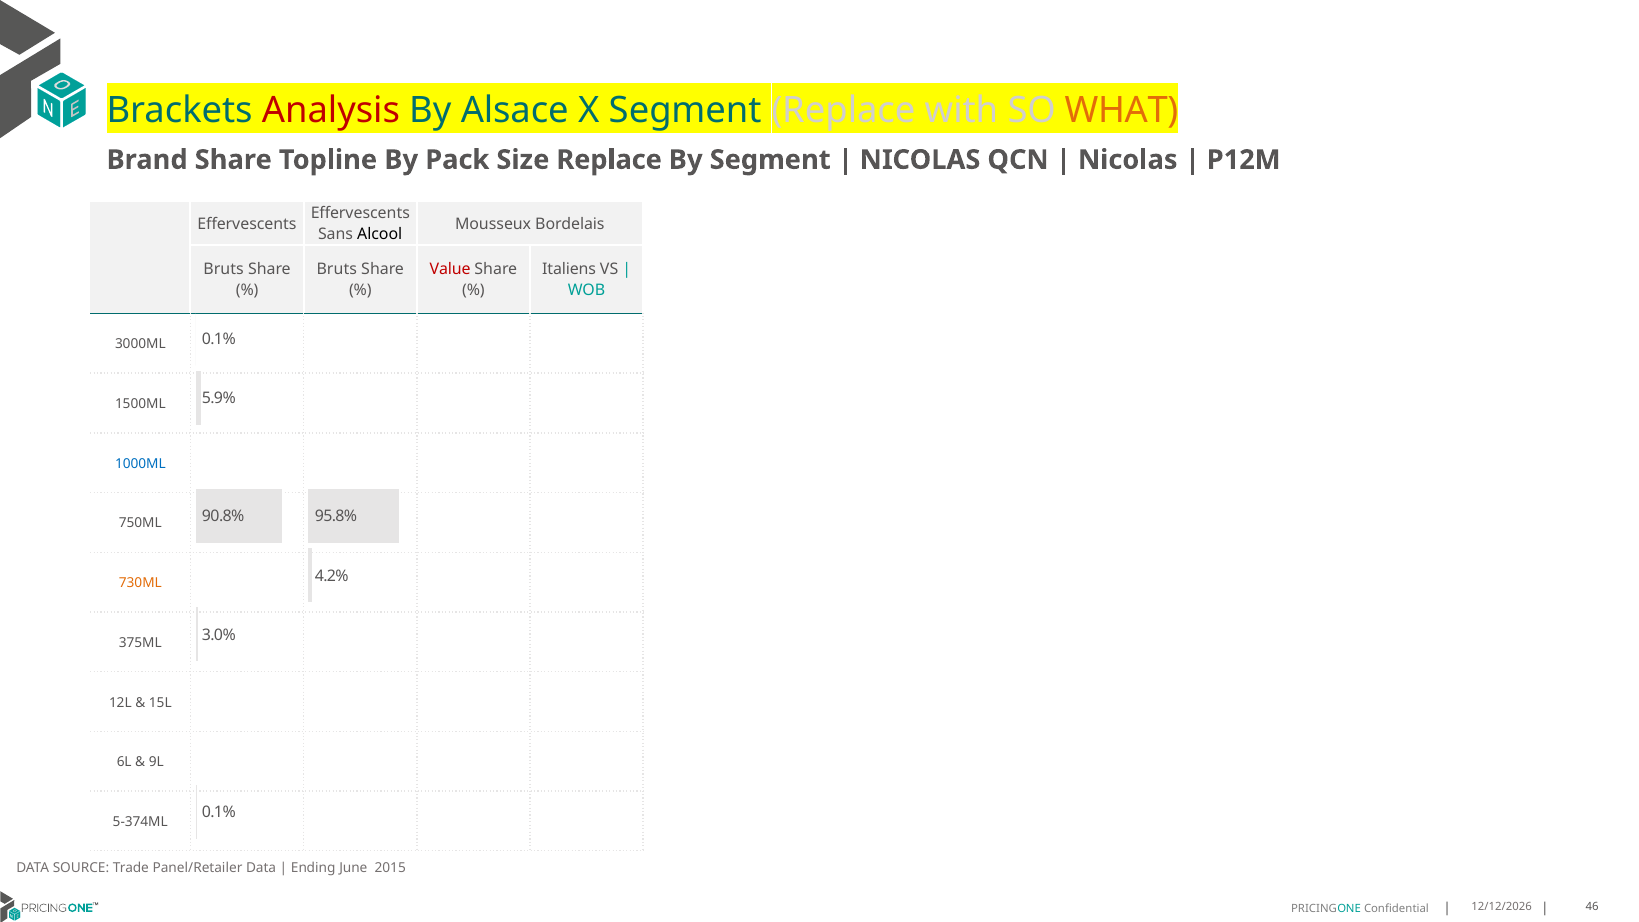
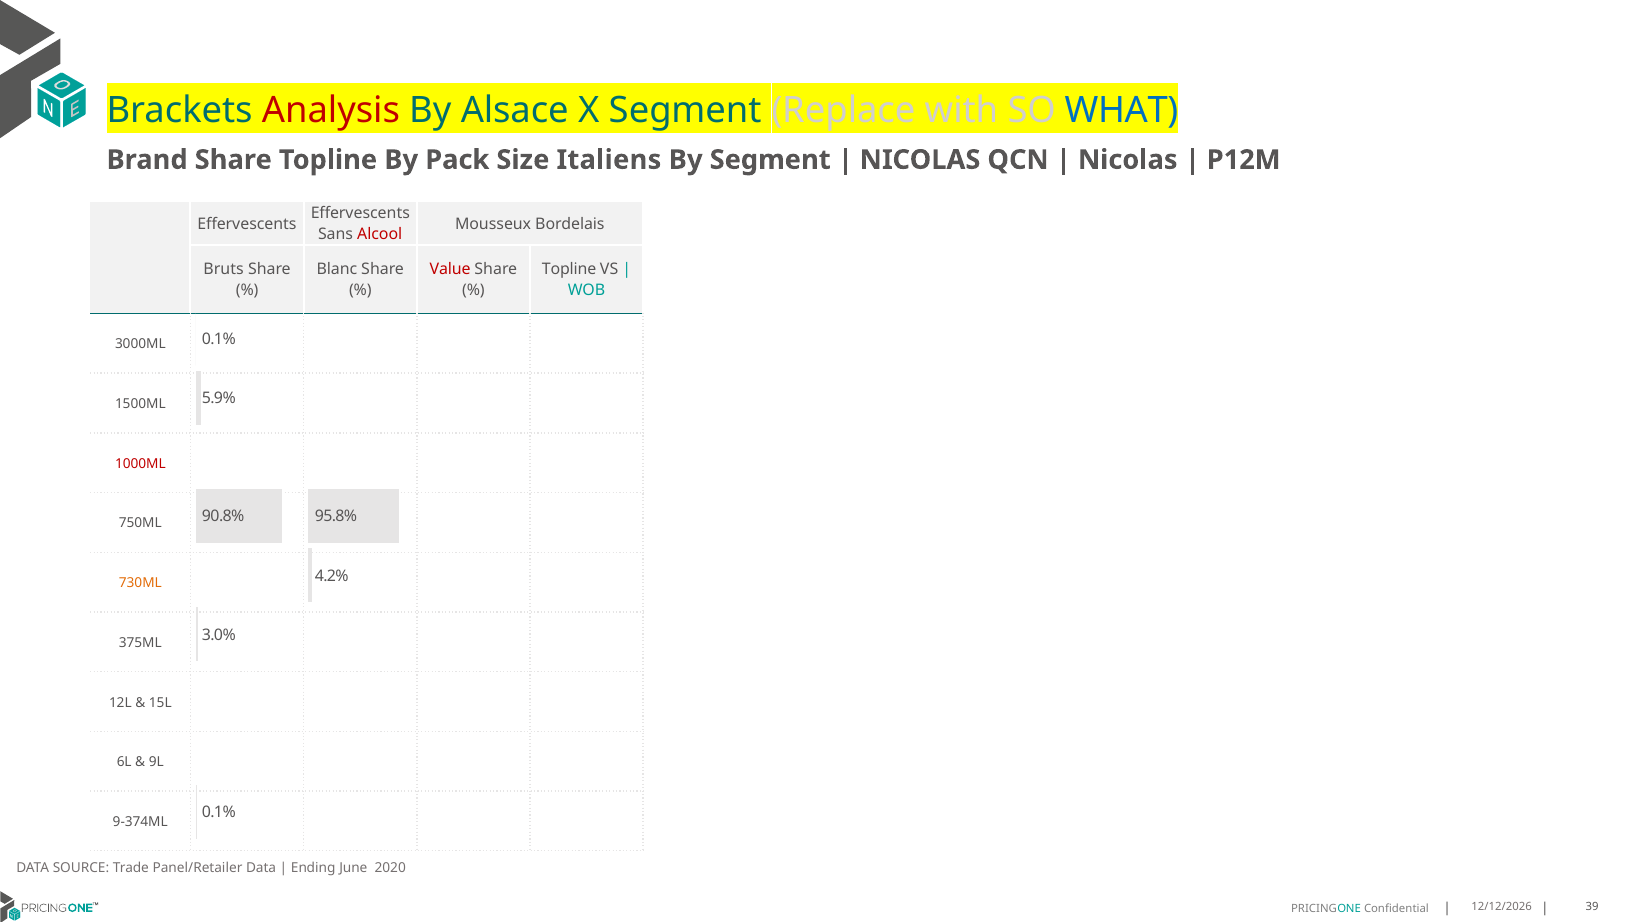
WHAT colour: orange -> blue
Size Replace: Replace -> Italiens
Alcool colour: black -> red
Bruts at (337, 269): Bruts -> Blanc
Italiens at (569, 269): Italiens -> Topline
1000ML colour: blue -> red
5-374ML: 5-374ML -> 9-374ML
2015: 2015 -> 2020
46: 46 -> 39
